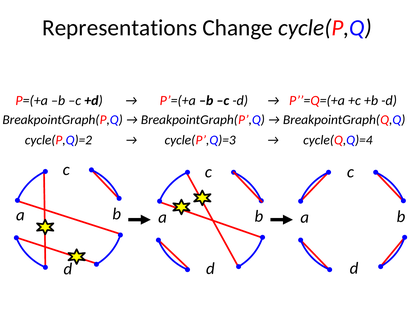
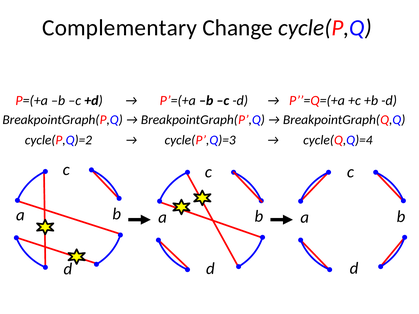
Representations: Representations -> Complementary
